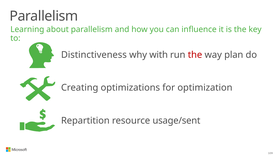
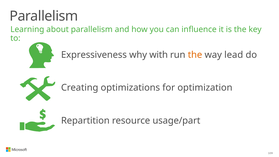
Distinctiveness: Distinctiveness -> Expressiveness
the at (195, 55) colour: red -> orange
plan: plan -> lead
usage/sent: usage/sent -> usage/part
